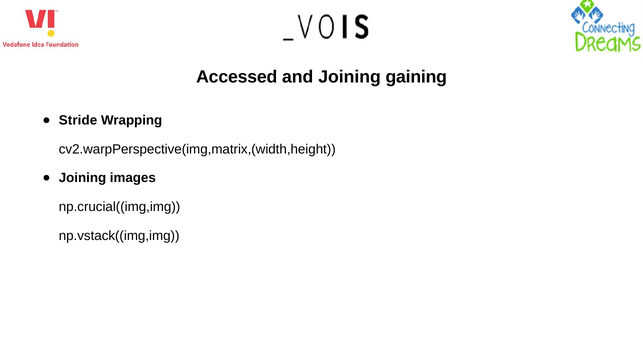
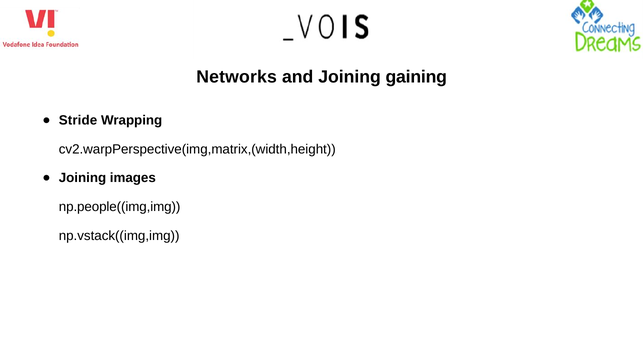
Accessed: Accessed -> Networks
np.crucial((img,img: np.crucial((img,img -> np.people((img,img
